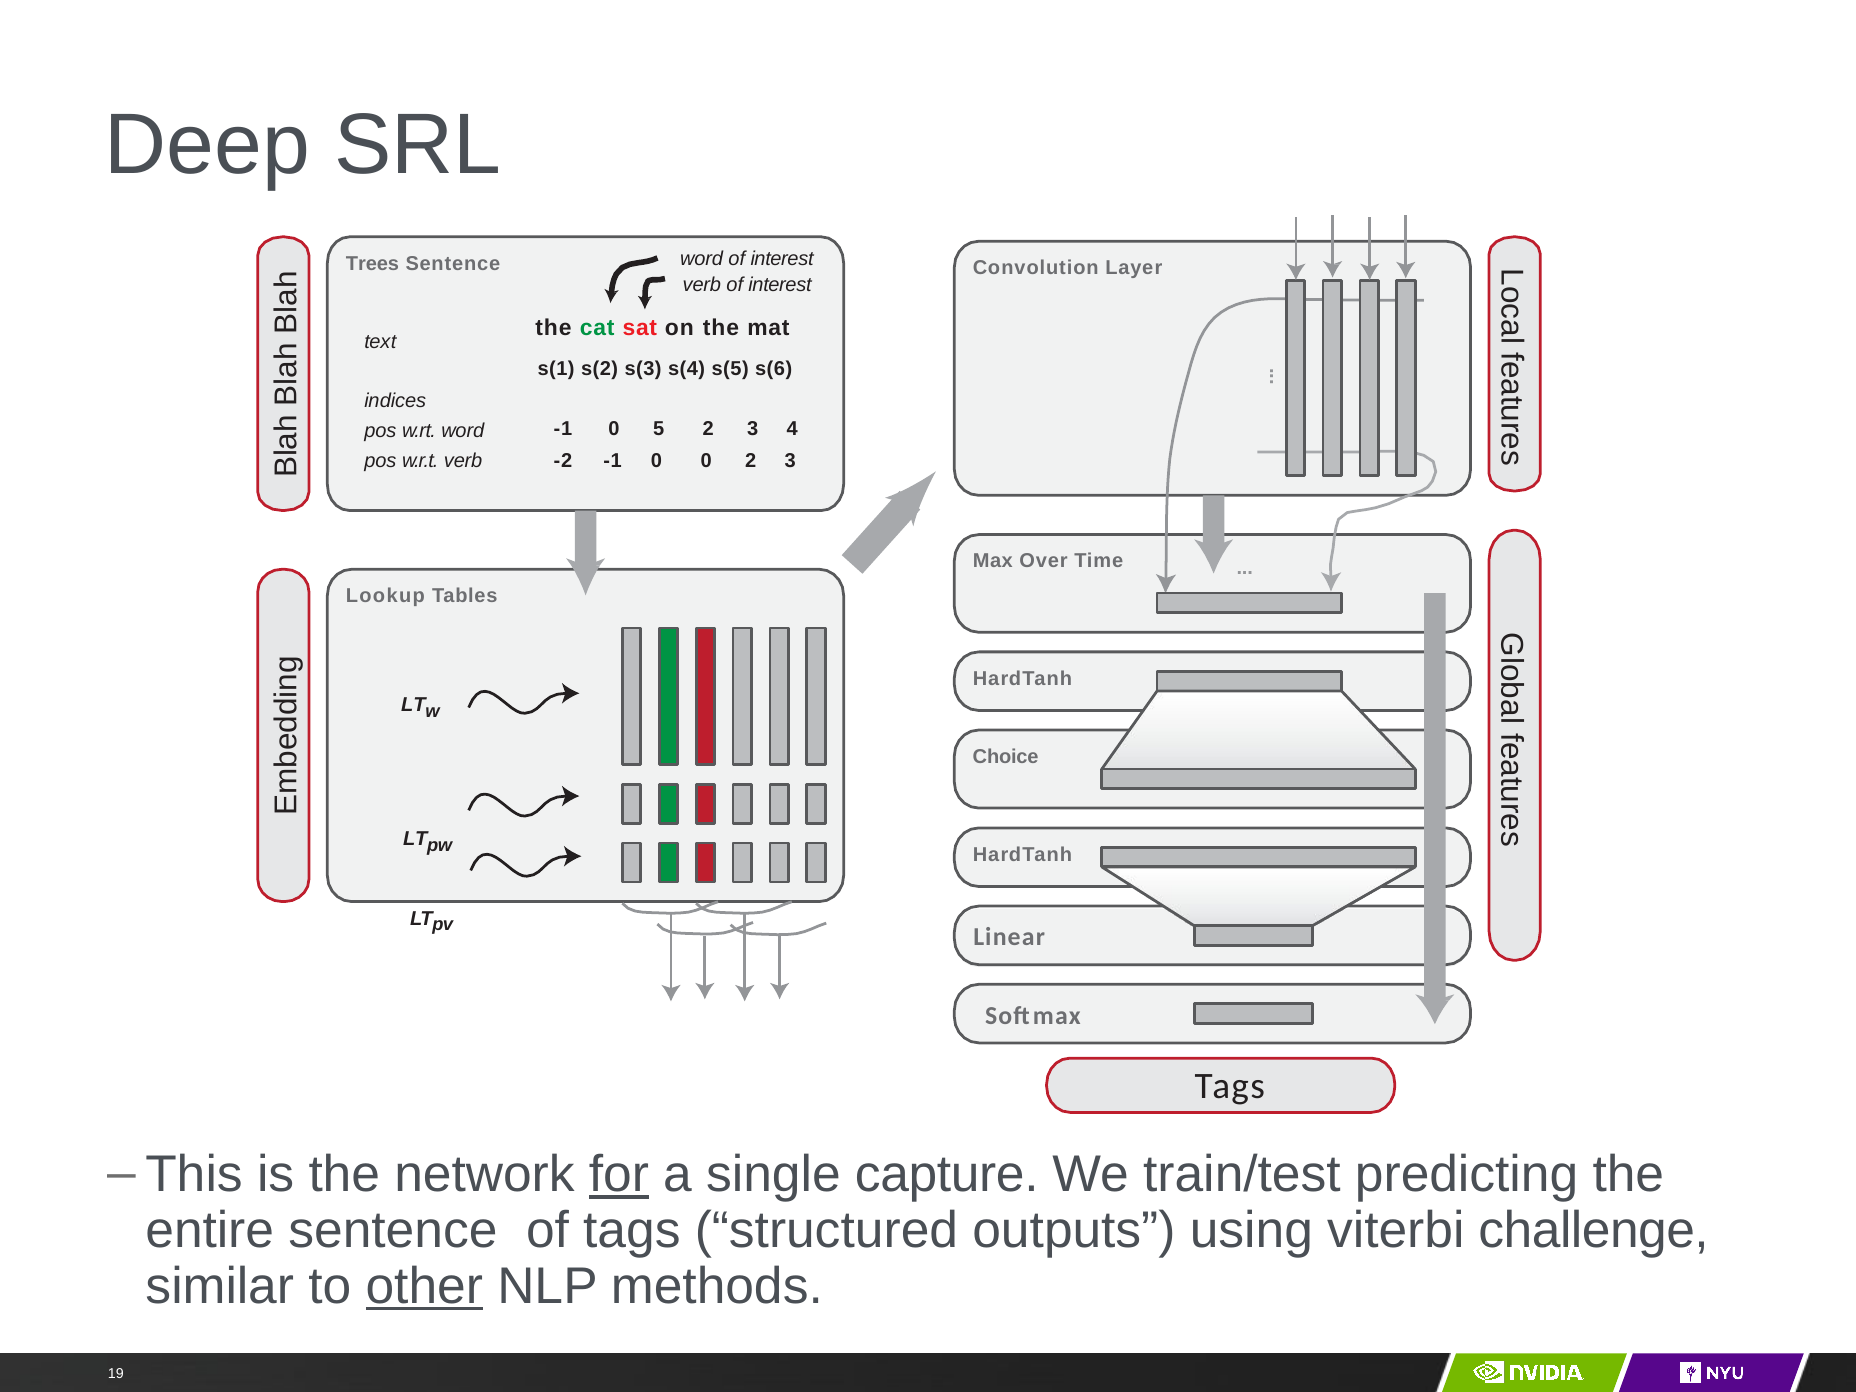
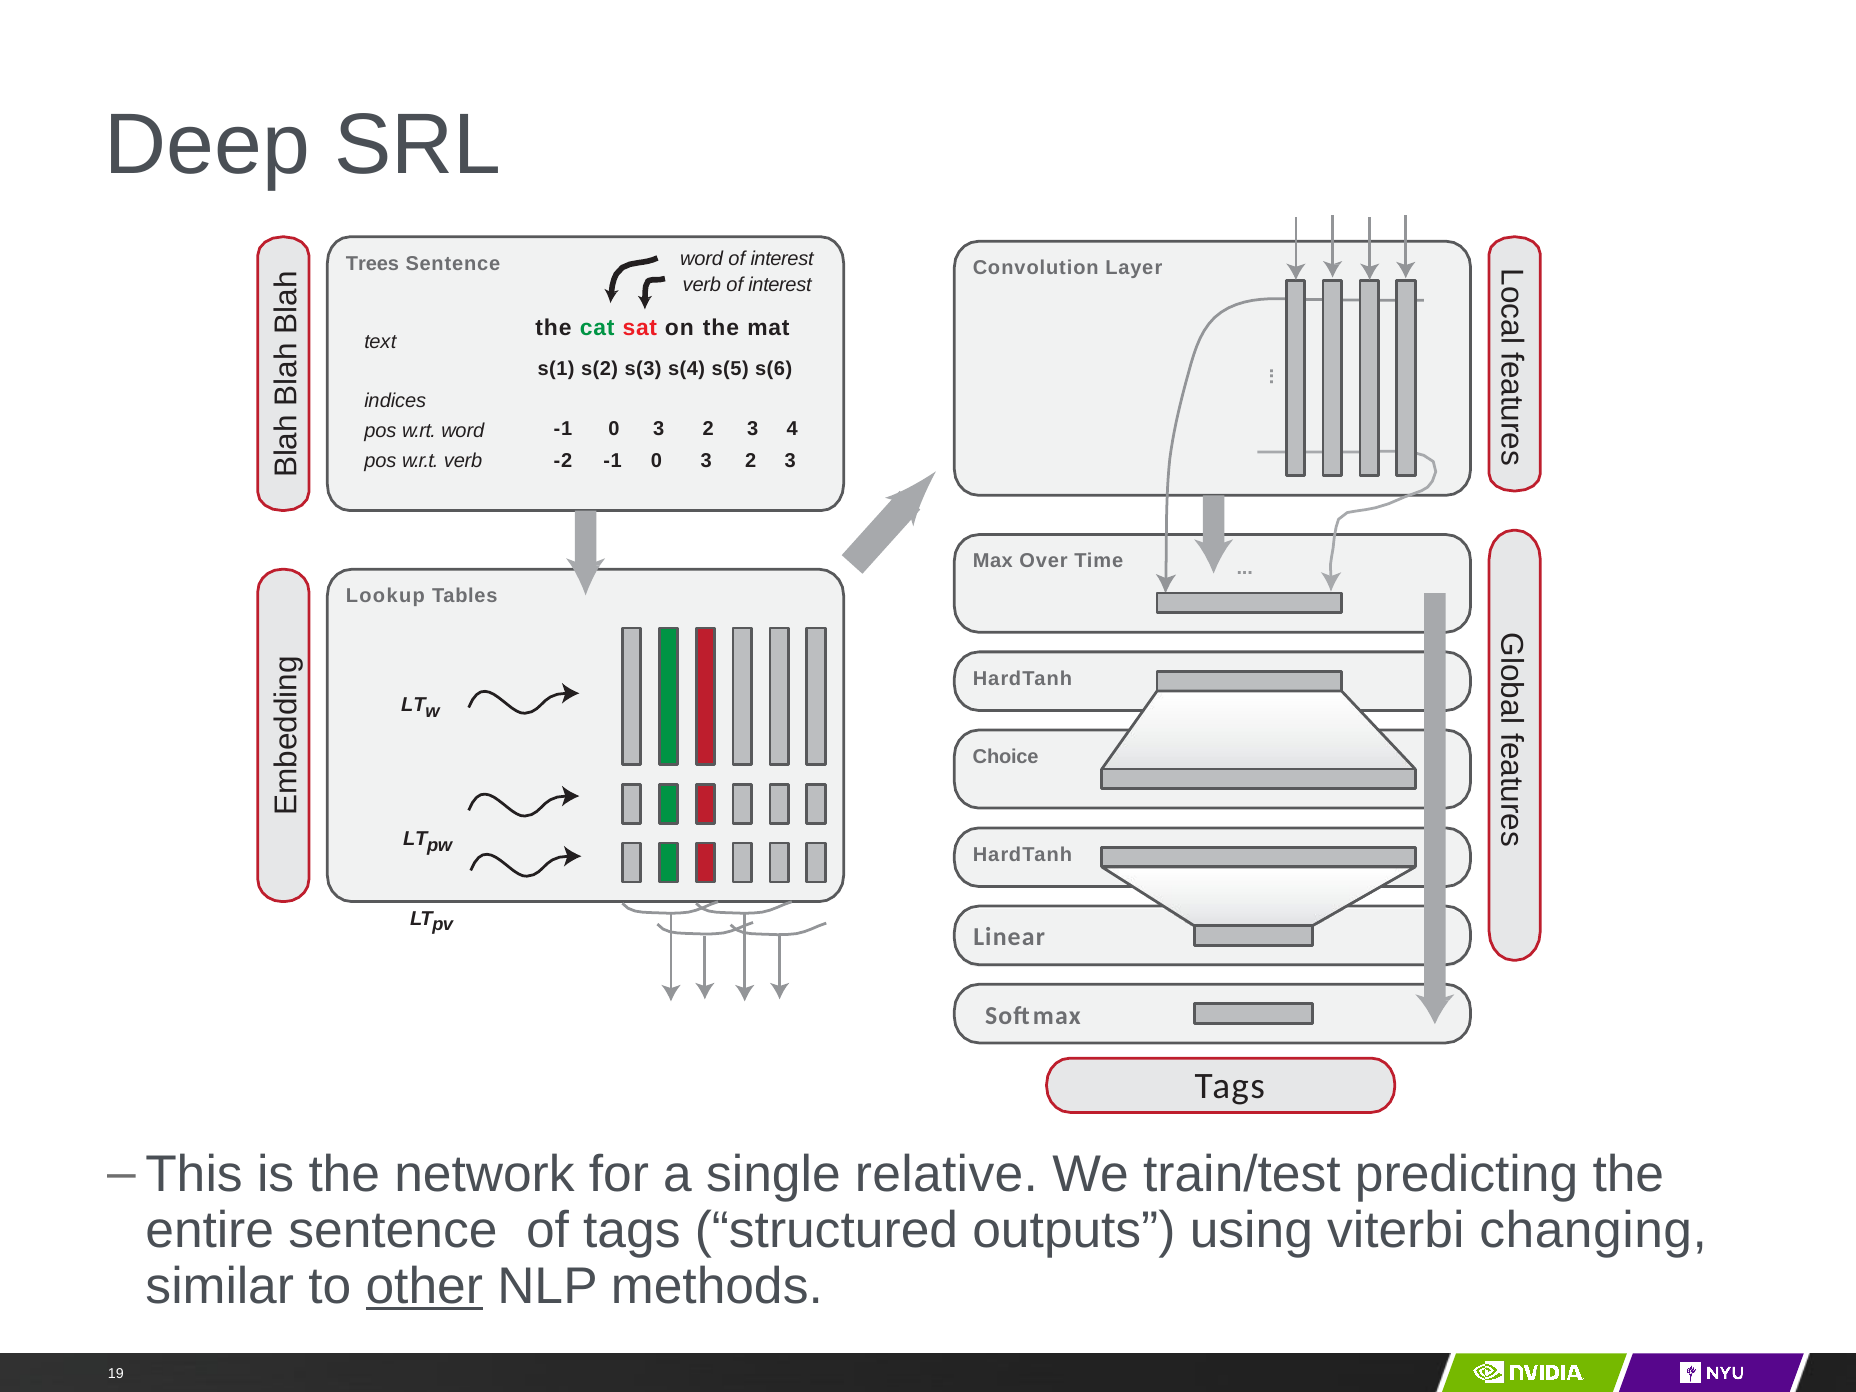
5 at (659, 429): 5 -> 3
-2 -1 0 0: 0 -> 3
for underline: present -> none
capture: capture -> relative
challenge: challenge -> changing
